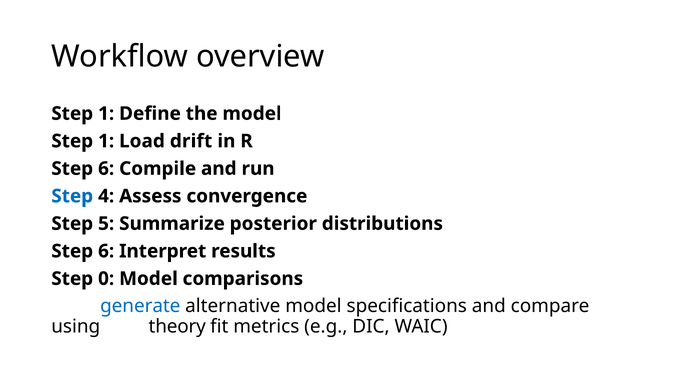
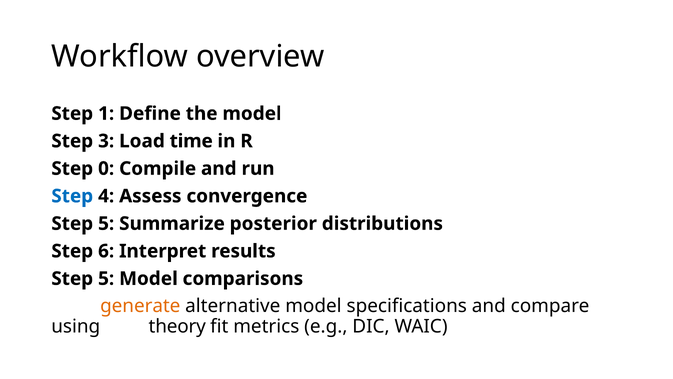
1 at (106, 141): 1 -> 3
drift: drift -> time
6 at (106, 168): 6 -> 0
0 at (106, 278): 0 -> 5
generate colour: blue -> orange
